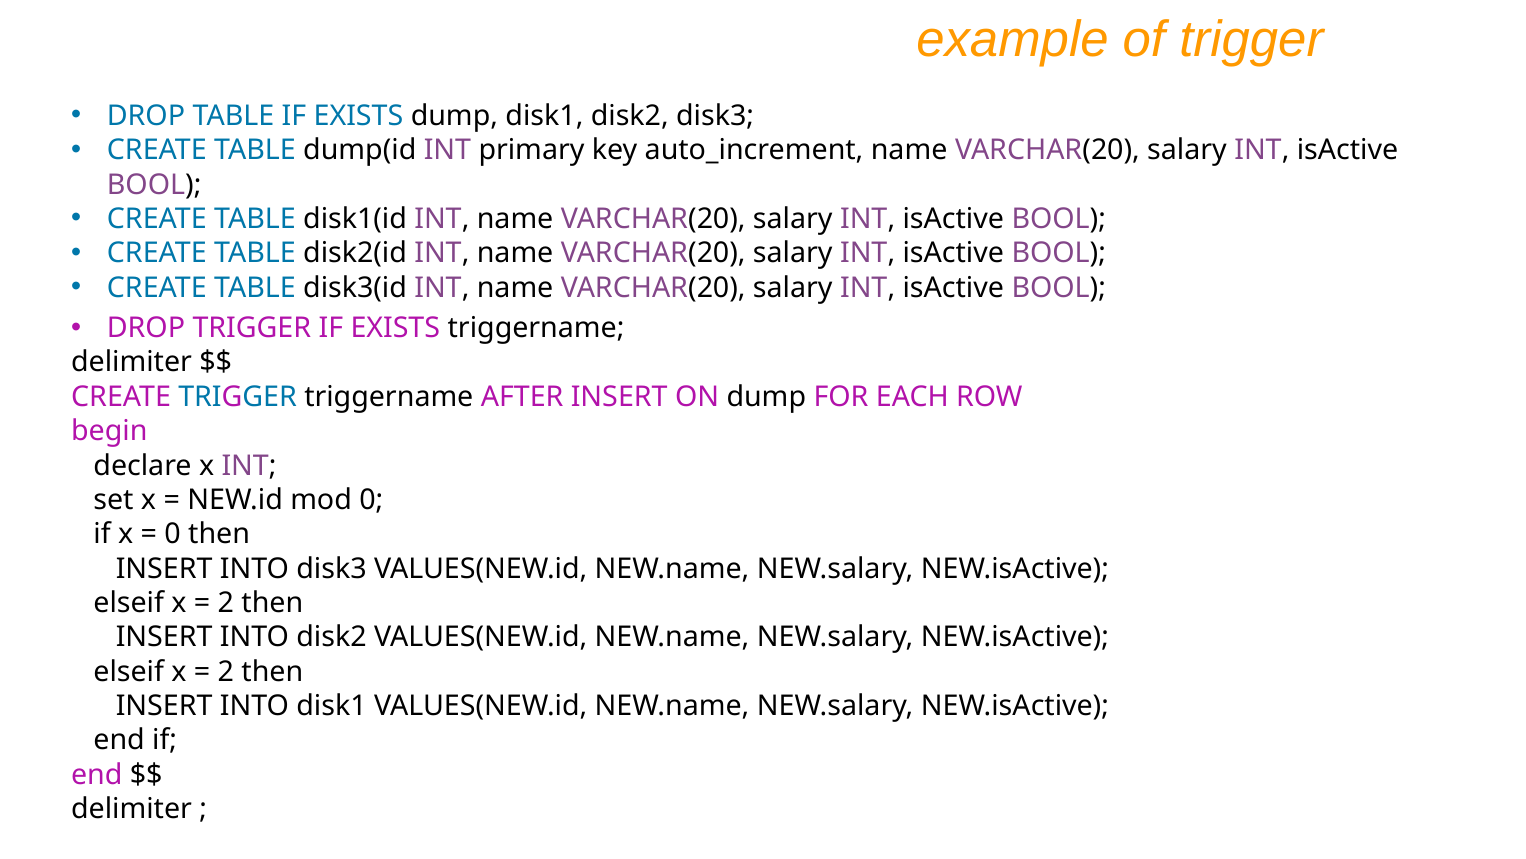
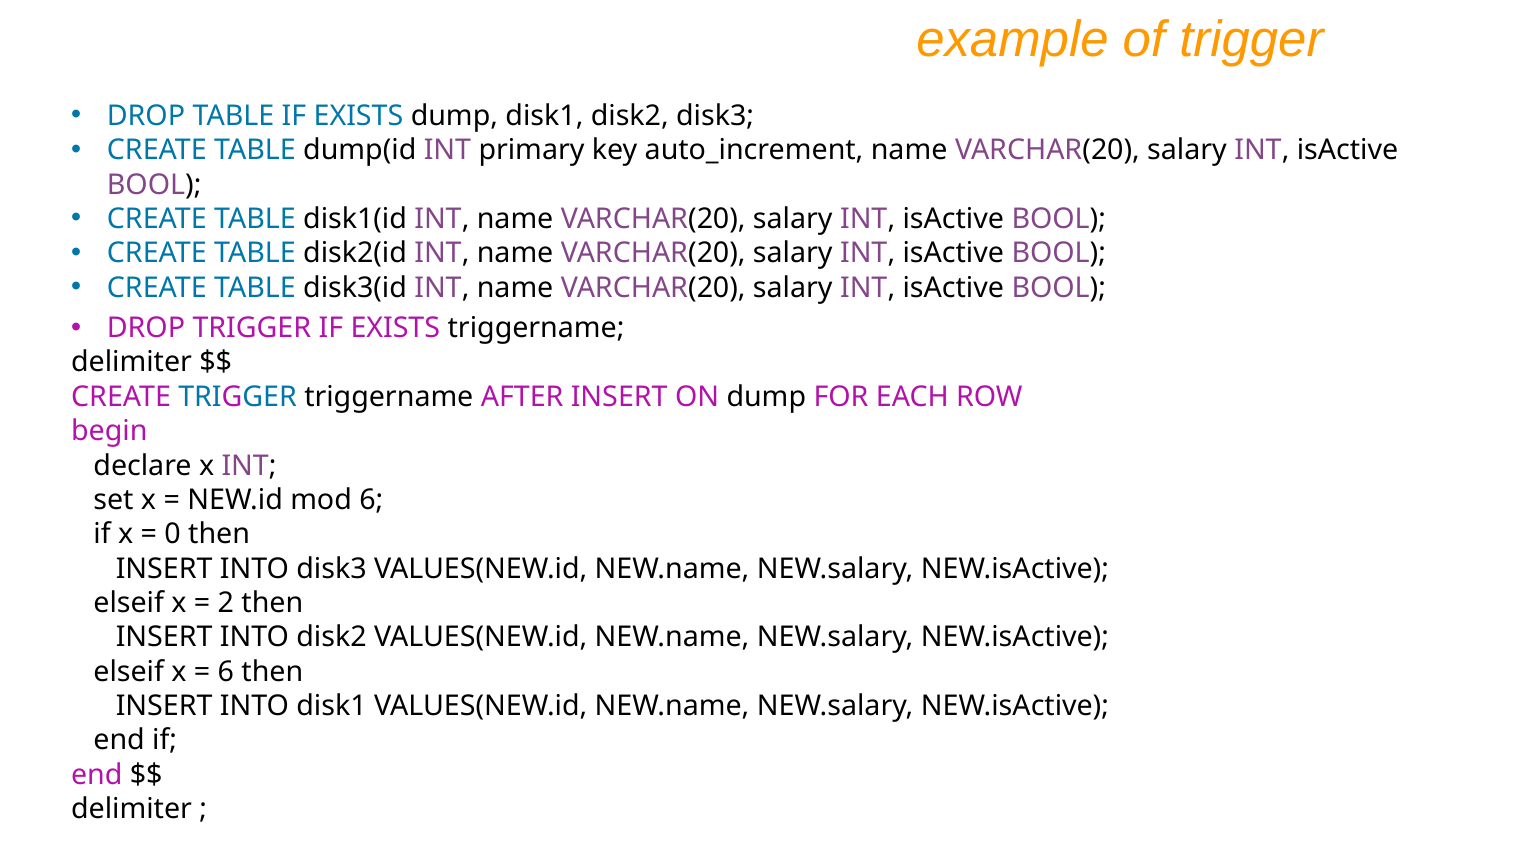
mod 0: 0 -> 6
2 at (226, 671): 2 -> 6
